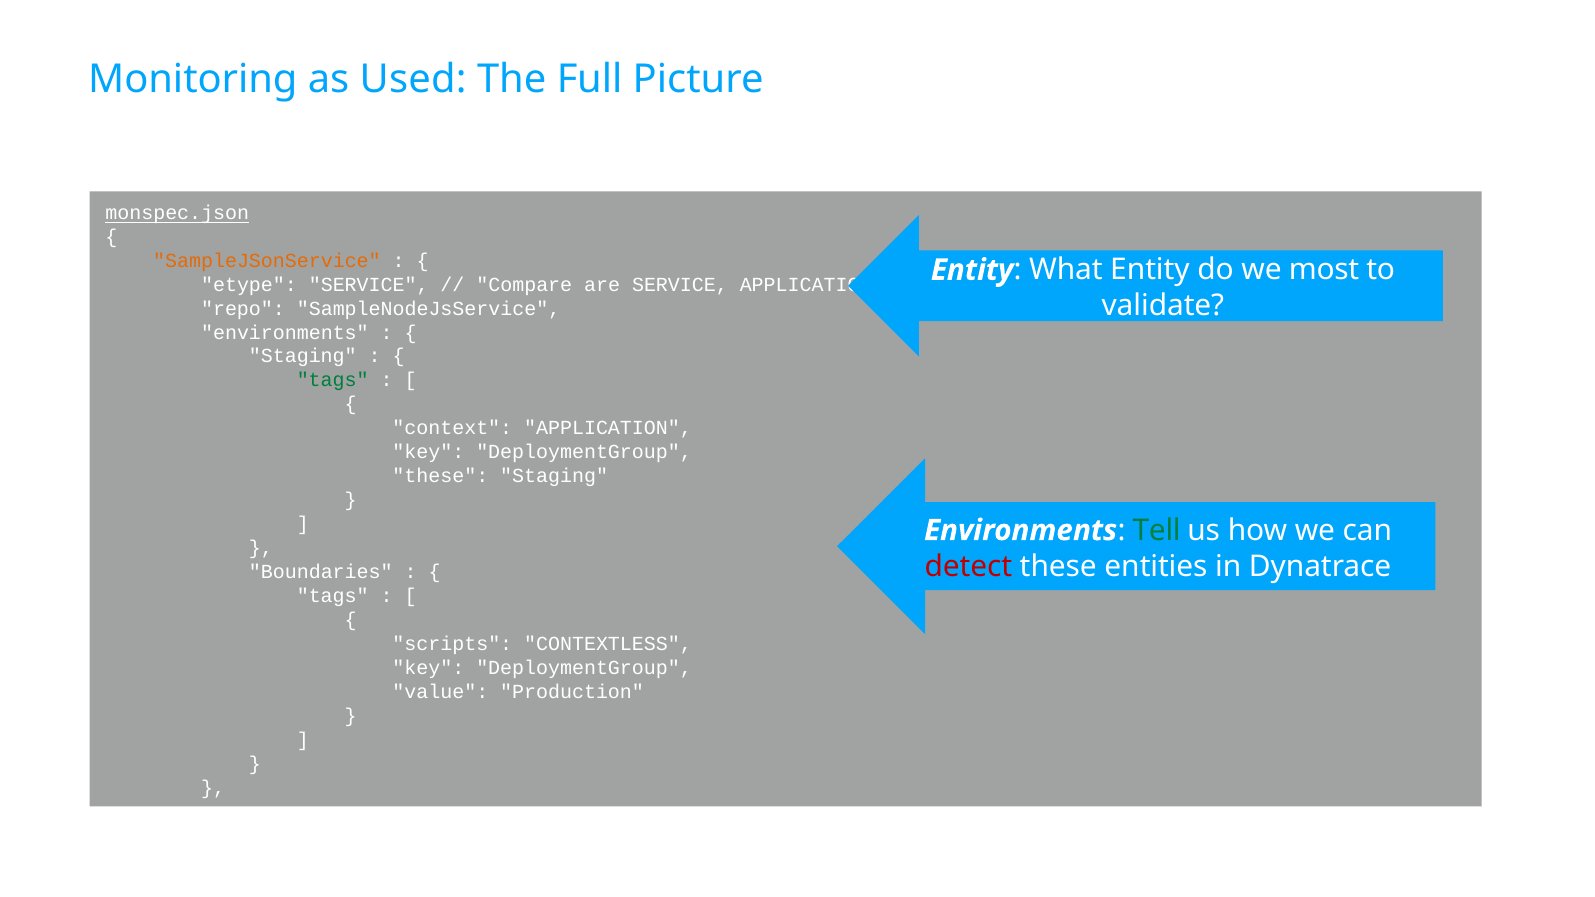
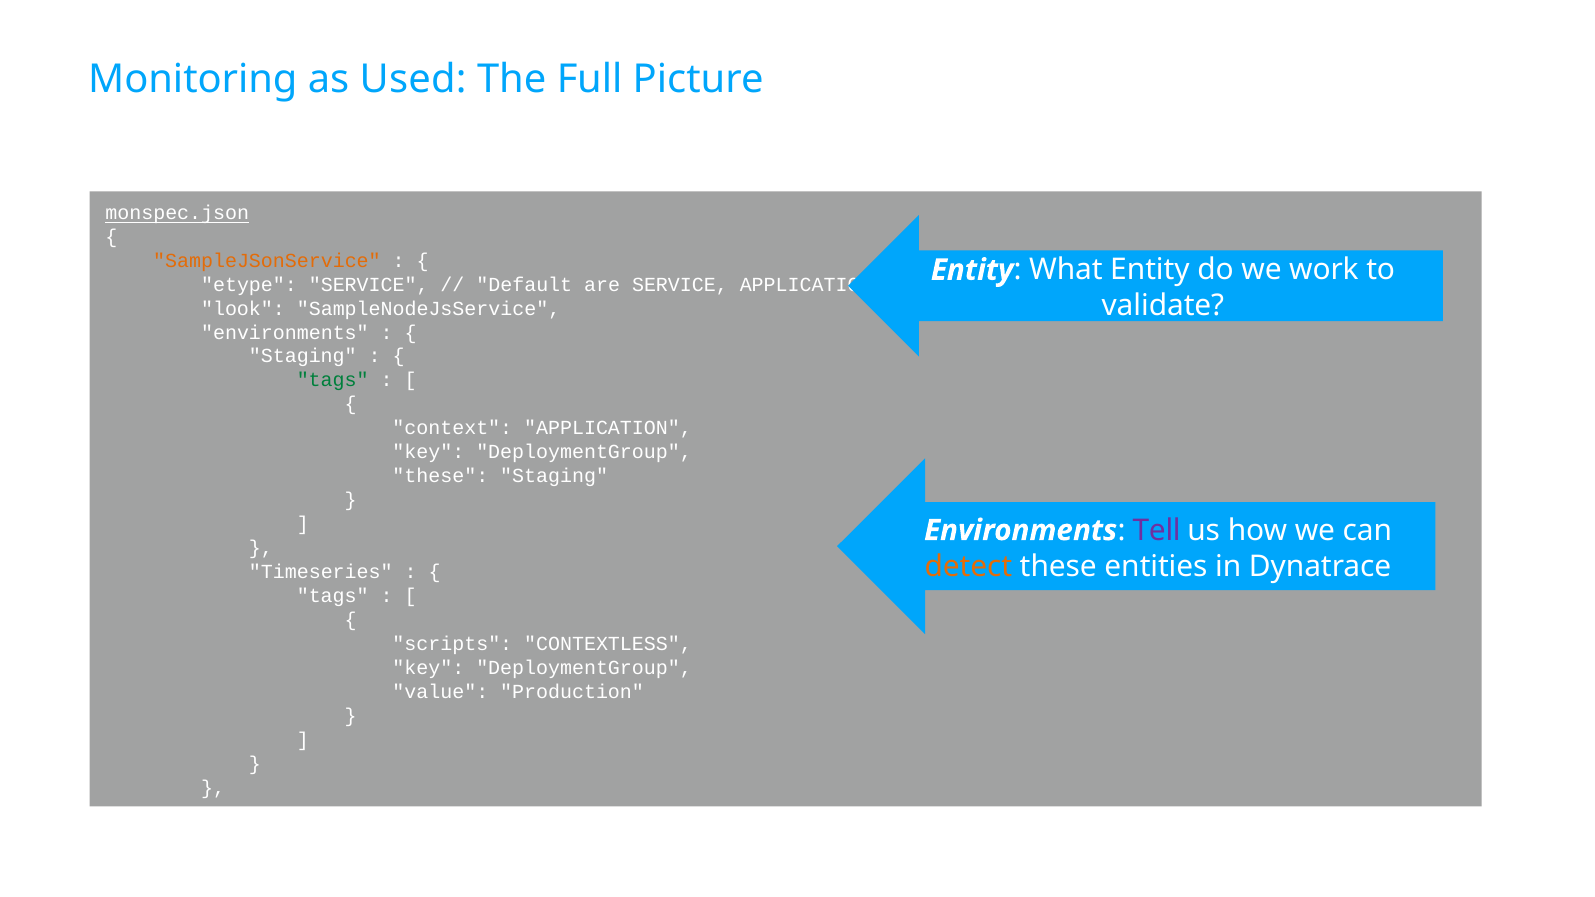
most: most -> work
Compare: Compare -> Default
repo: repo -> look
Tell colour: green -> purple
detect colour: red -> orange
Boundaries: Boundaries -> Timeseries
